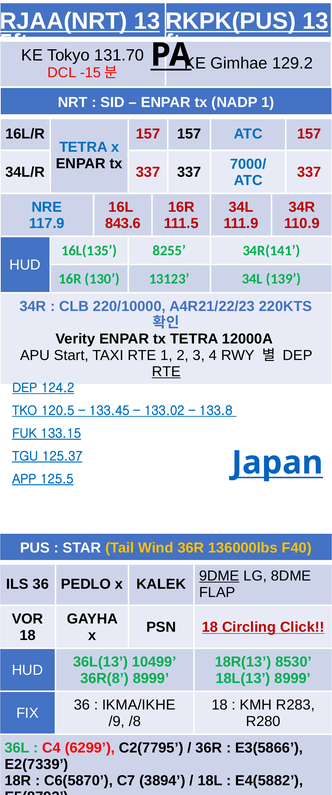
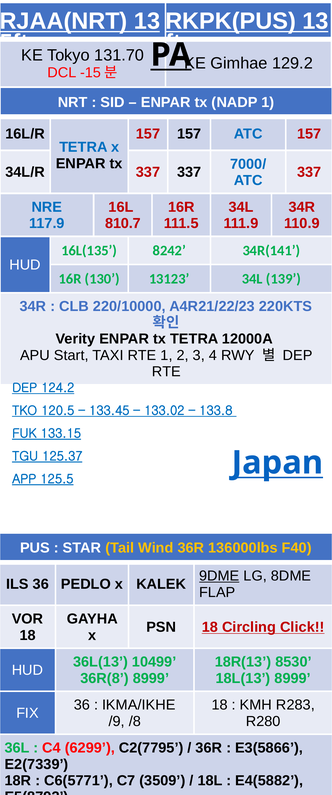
843.6: 843.6 -> 810.7
8255: 8255 -> 8242
RTE at (166, 371) underline: present -> none
C6(5870: C6(5870 -> C6(5771
3894: 3894 -> 3509
